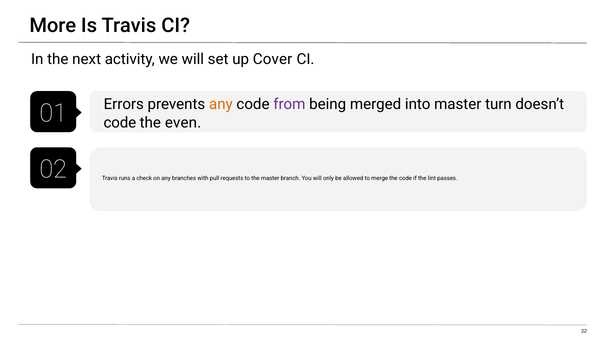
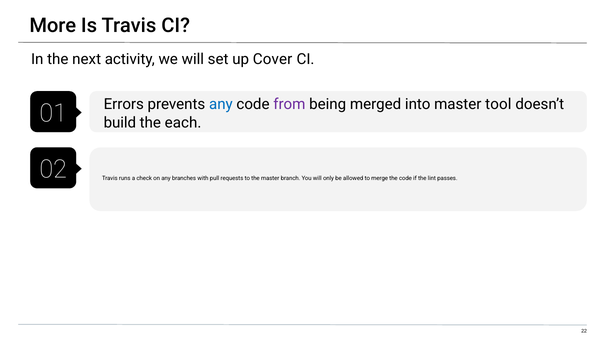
any at (221, 105) colour: orange -> blue
turn: turn -> tool
code at (120, 123): code -> build
even: even -> each
